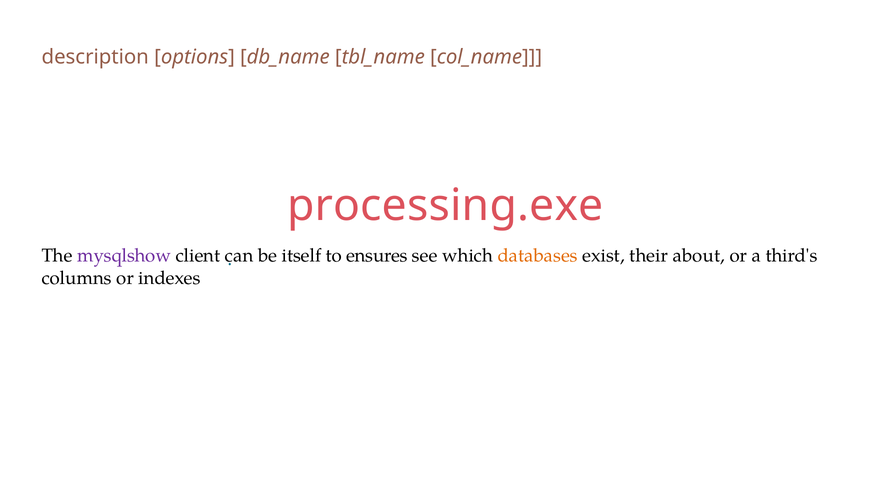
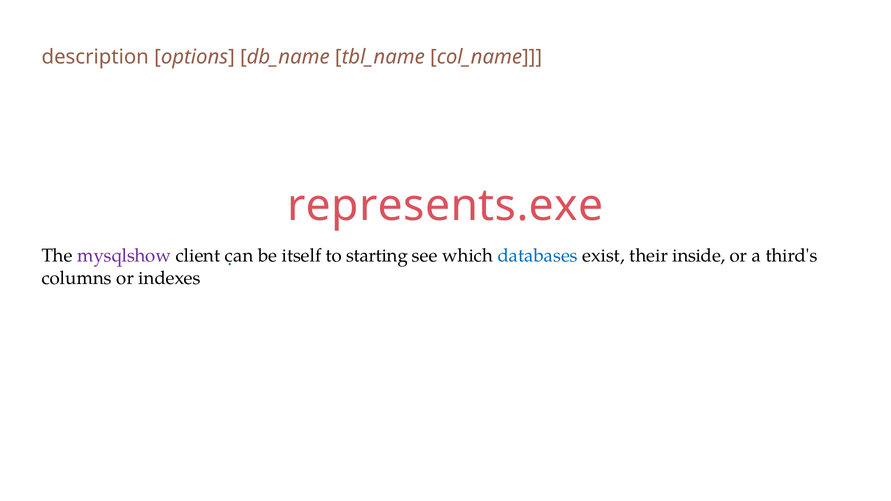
processing.exe: processing.exe -> represents.exe
ensures: ensures -> starting
databases colour: orange -> blue
about: about -> inside
